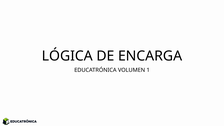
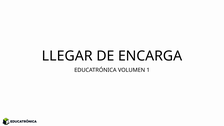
LÓGICA: LÓGICA -> LLEGAR
